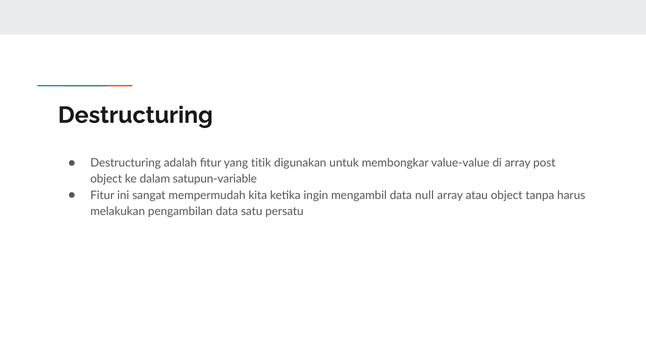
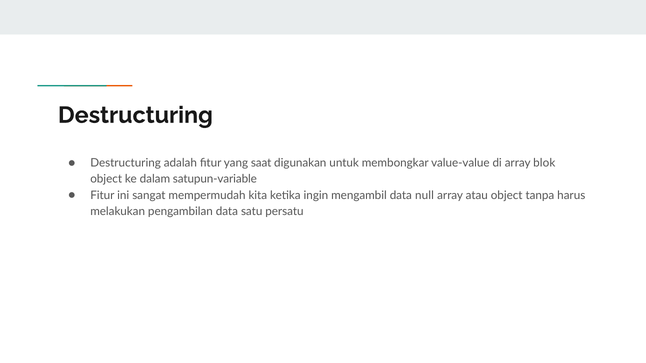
titik: titik -> saat
post: post -> blok
